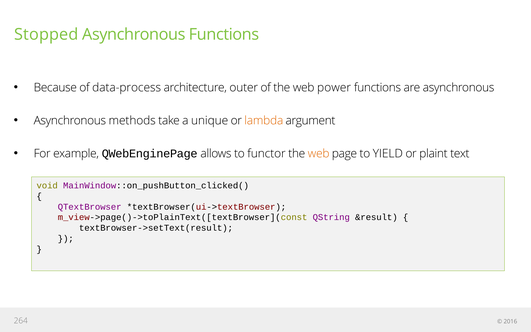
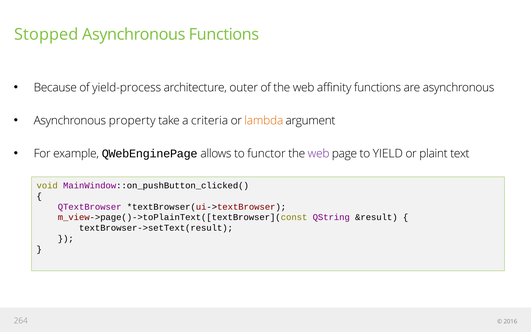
data-process: data-process -> yield-process
power: power -> affinity
methods: methods -> property
unique: unique -> criteria
web at (319, 154) colour: orange -> purple
